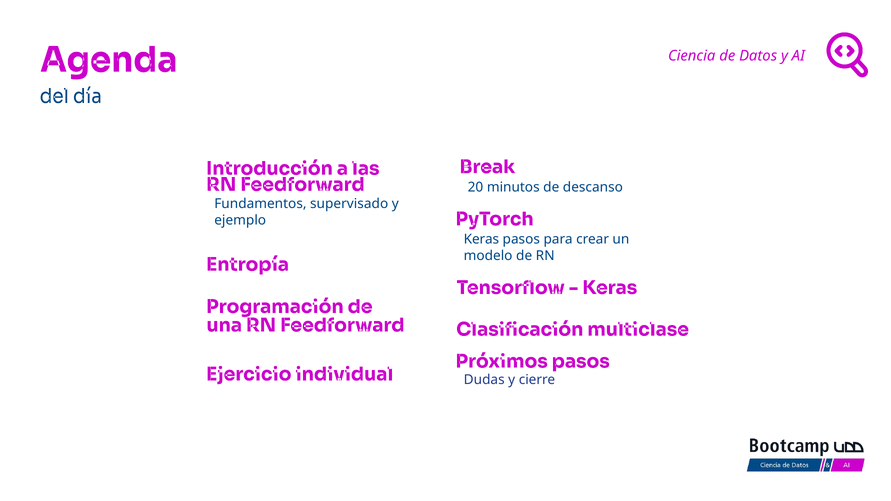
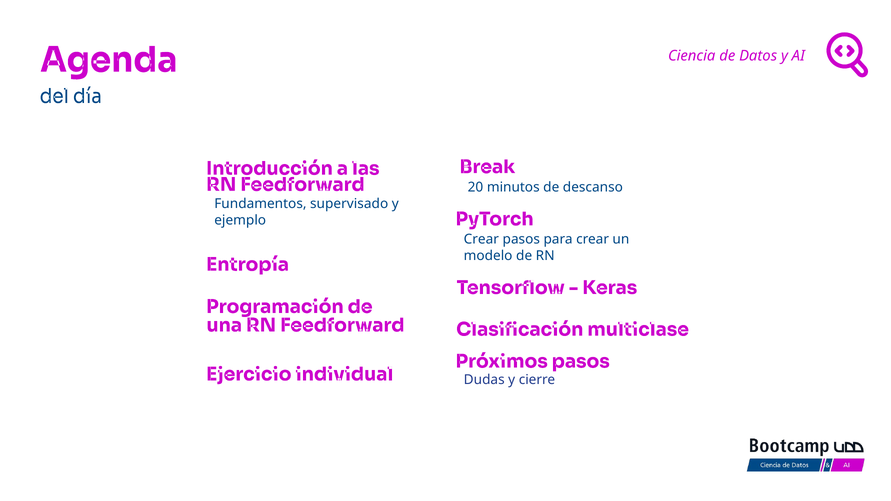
Keras at (481, 239): Keras -> Crear
